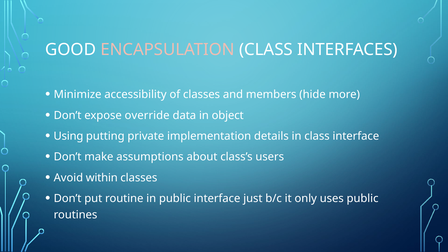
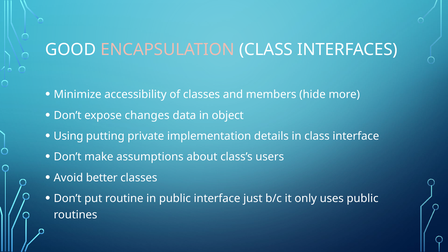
override: override -> changes
within: within -> better
